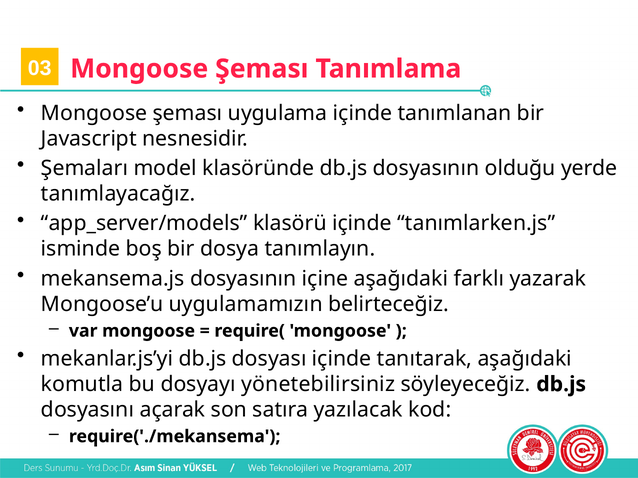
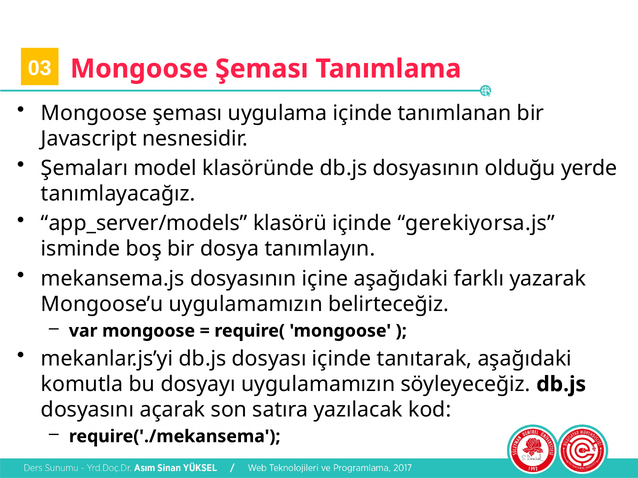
tanımlarken.js: tanımlarken.js -> gerekiyorsa.js
dosyayı yönetebilirsiniz: yönetebilirsiniz -> uygulamamızın
